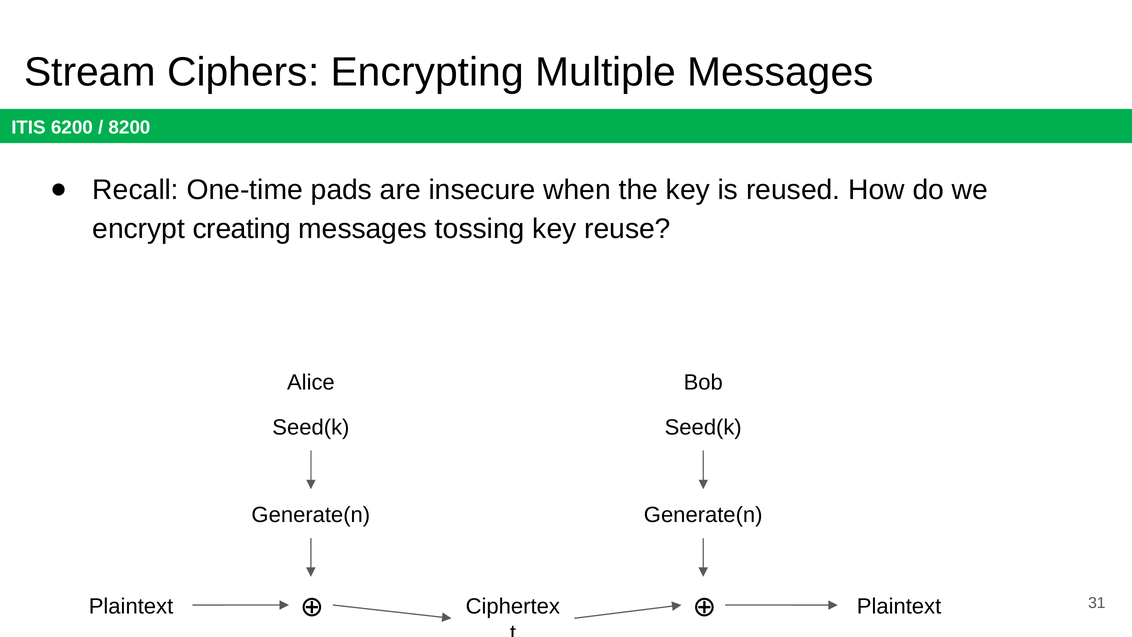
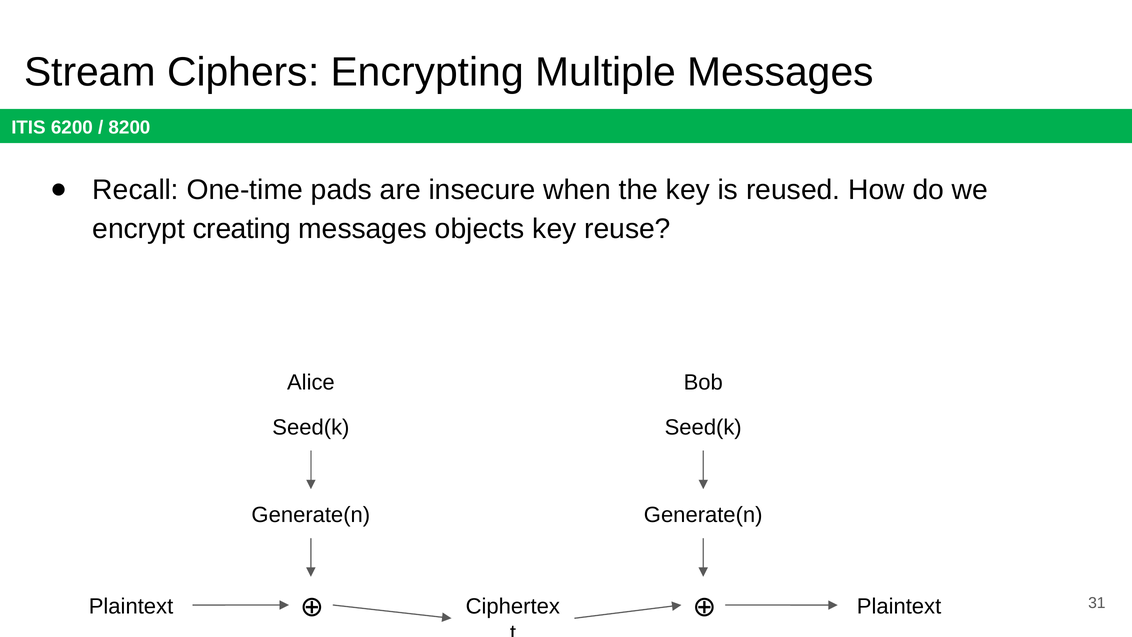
tossing: tossing -> objects
